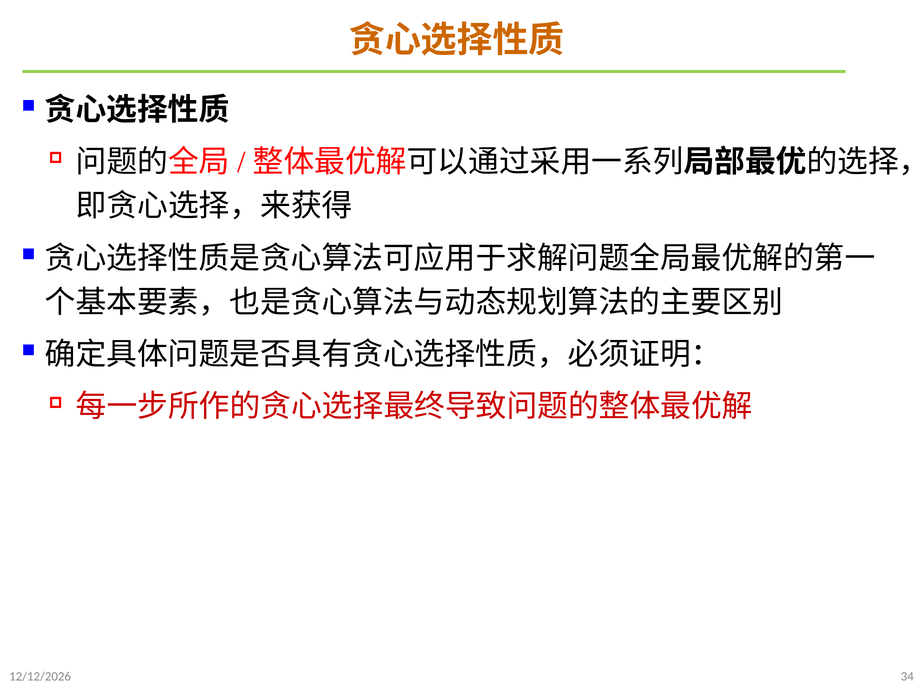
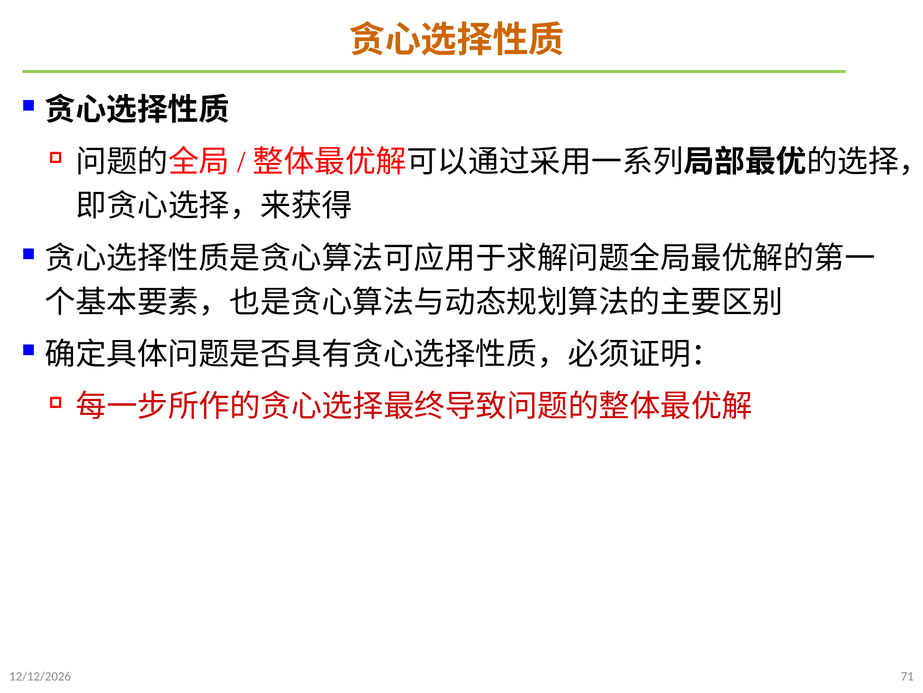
34: 34 -> 71
